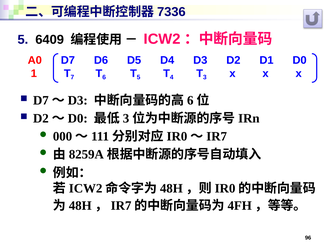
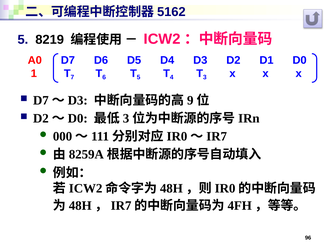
7336: 7336 -> 5162
6409: 6409 -> 8219
6 at (190, 100): 6 -> 9
